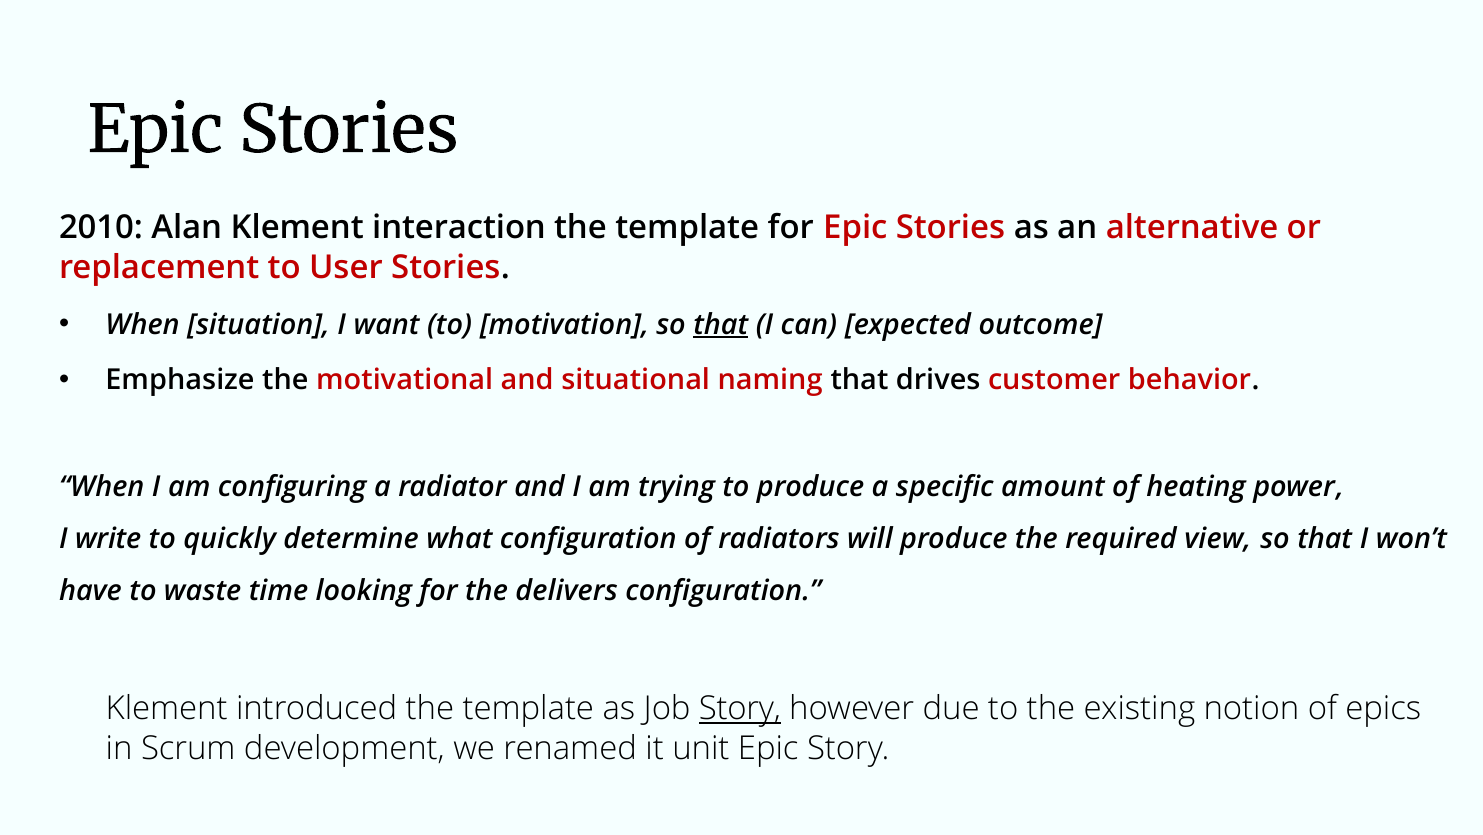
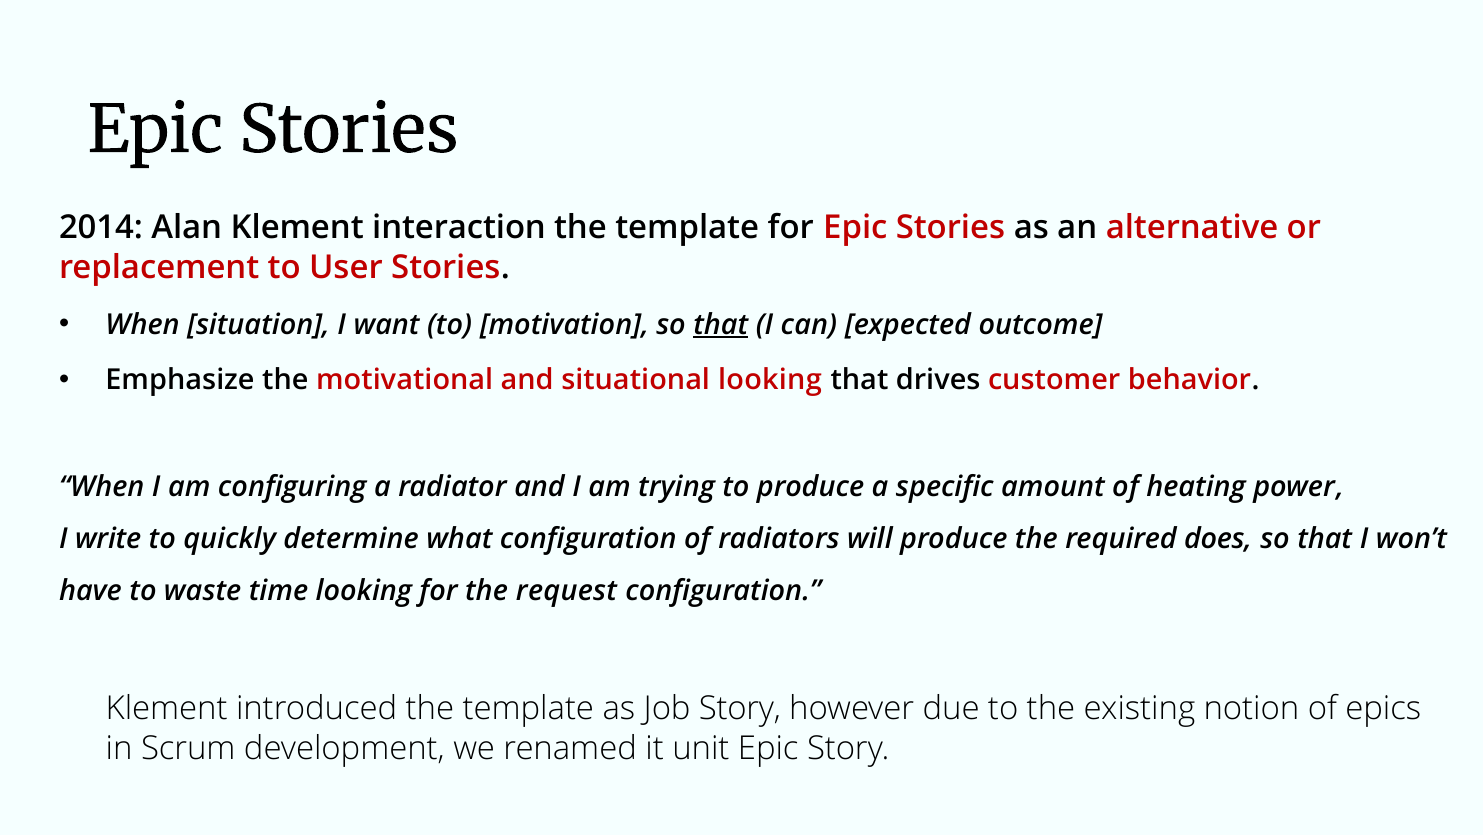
2010: 2010 -> 2014
situational naming: naming -> looking
view: view -> does
delivers: delivers -> request
Story at (740, 709) underline: present -> none
